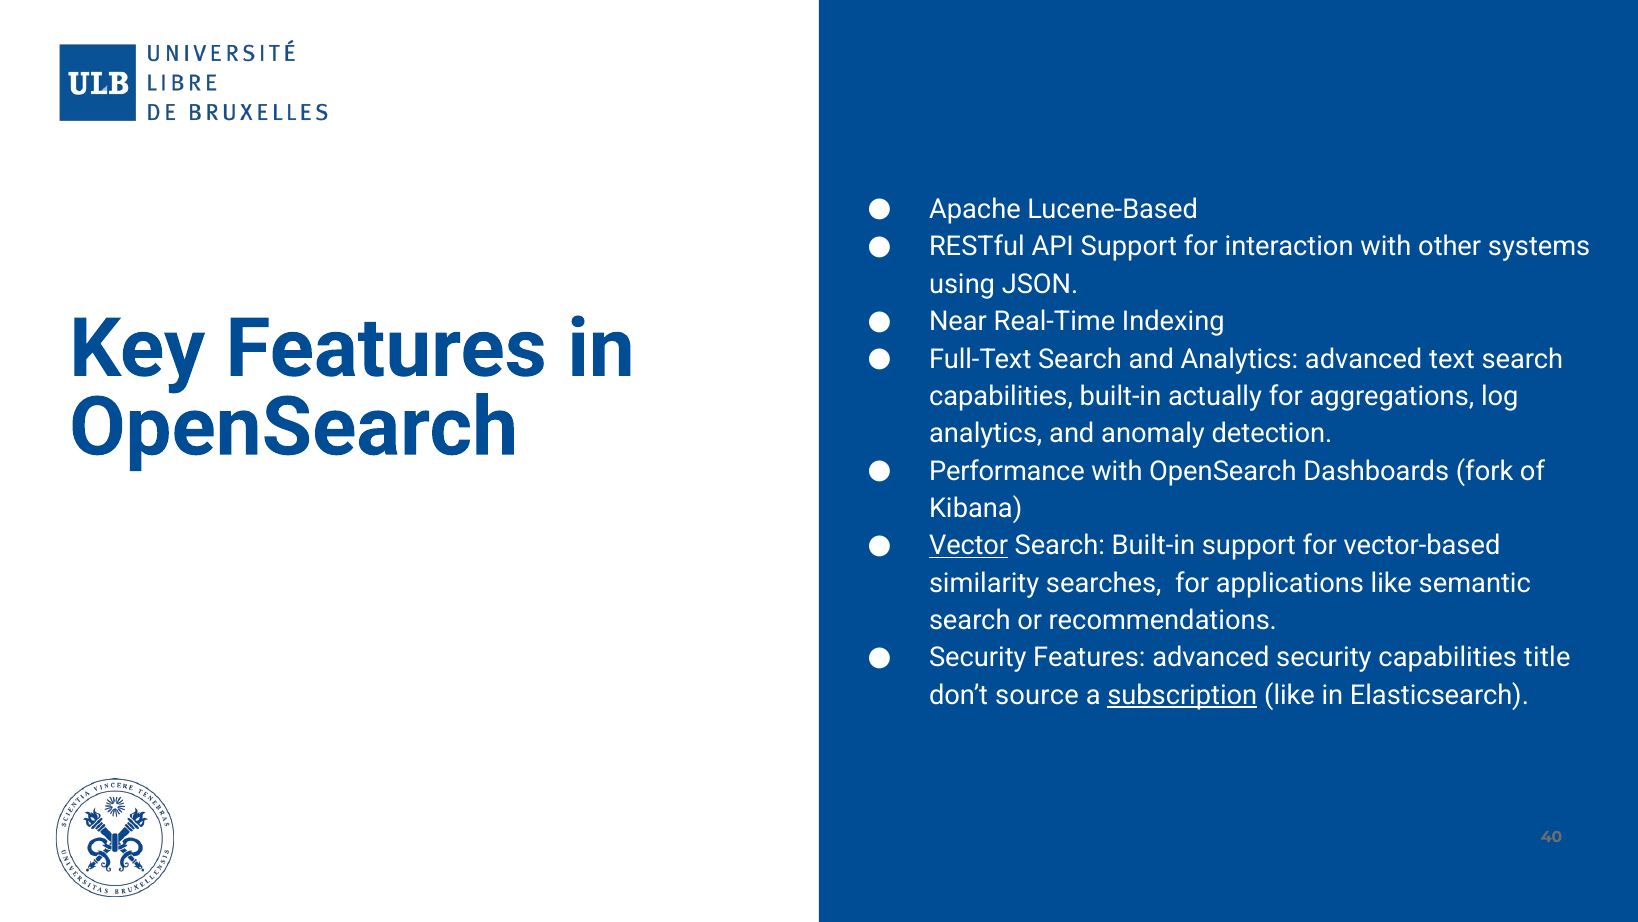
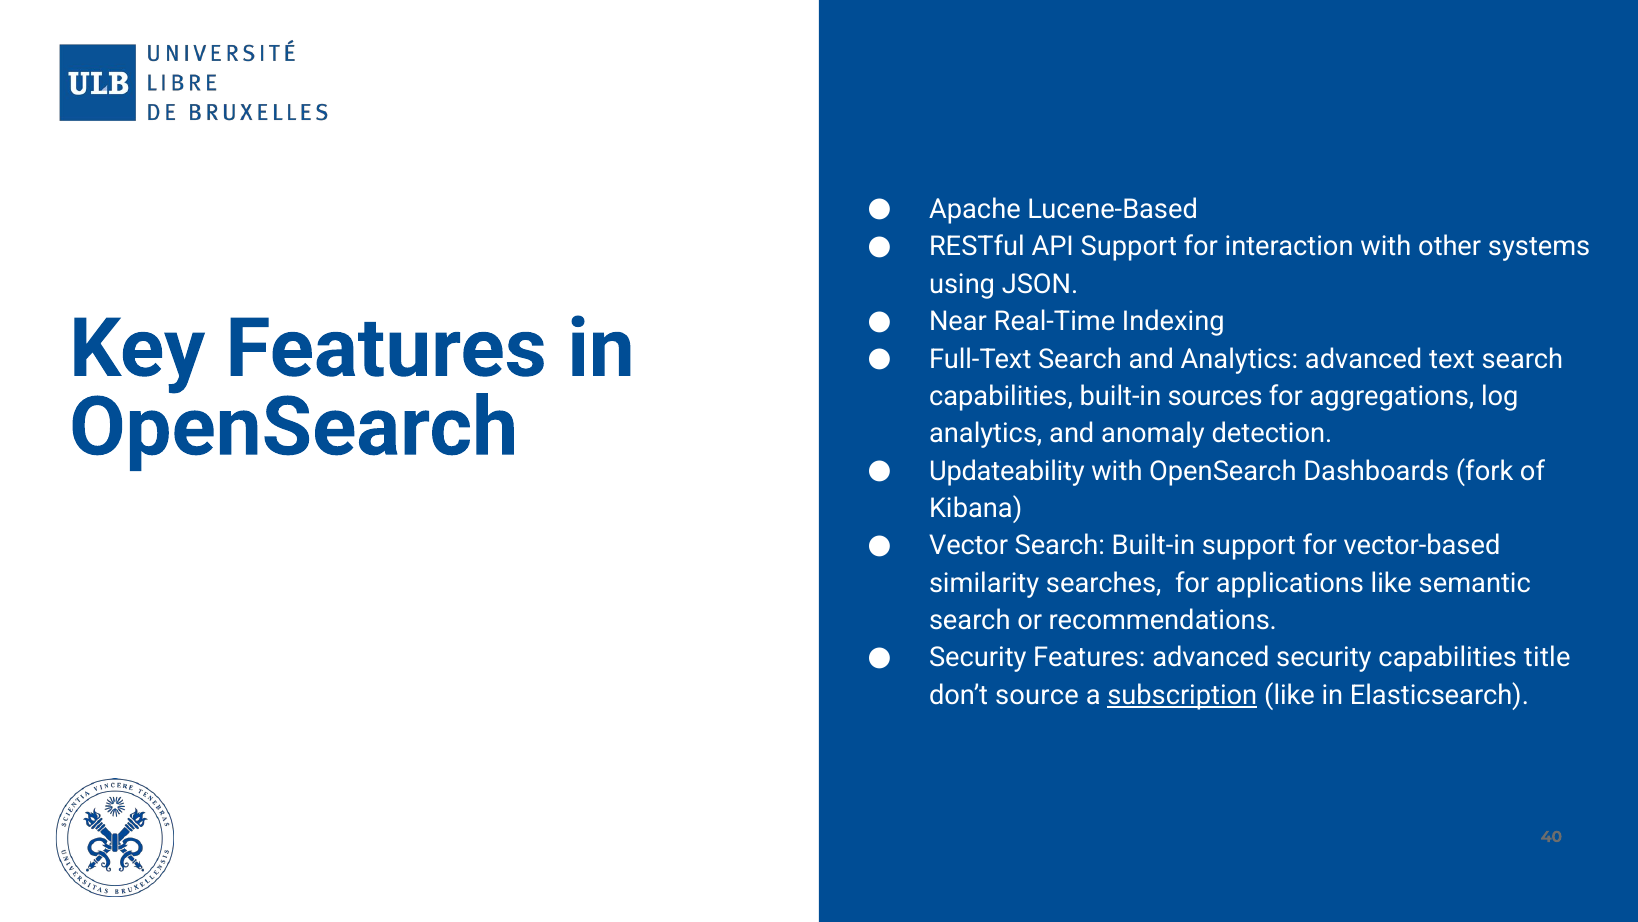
actually: actually -> sources
Performance: Performance -> Updateability
Vector underline: present -> none
